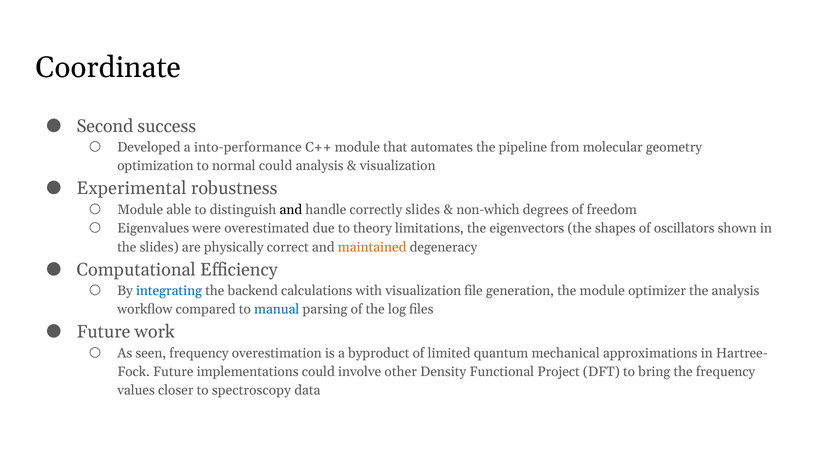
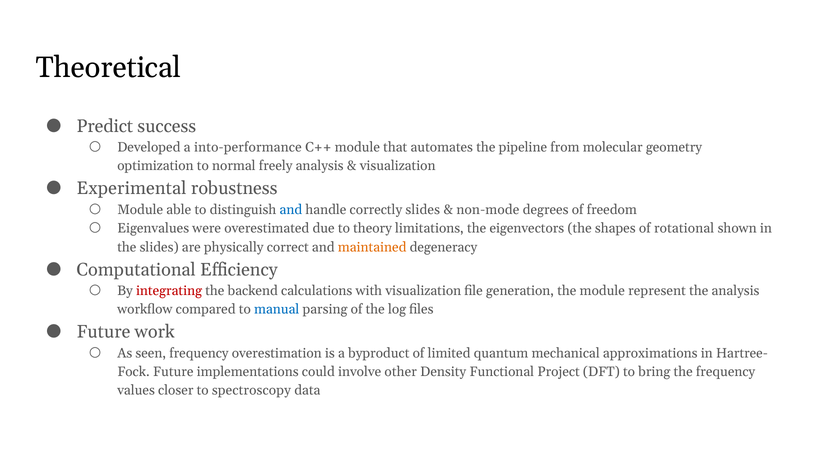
Coordinate: Coordinate -> Theoretical
Second: Second -> Predict
normal could: could -> freely
and at (291, 210) colour: black -> blue
non-which: non-which -> non-mode
oscillators: oscillators -> rotational
integrating colour: blue -> red
optimizer: optimizer -> represent
